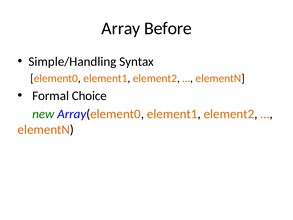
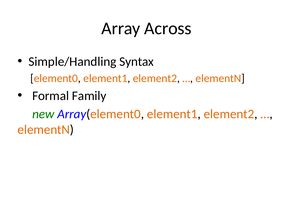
Before: Before -> Across
Choice: Choice -> Family
